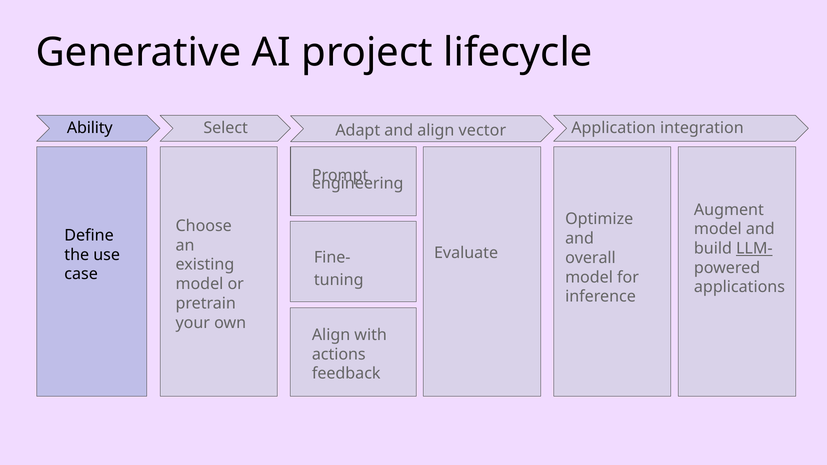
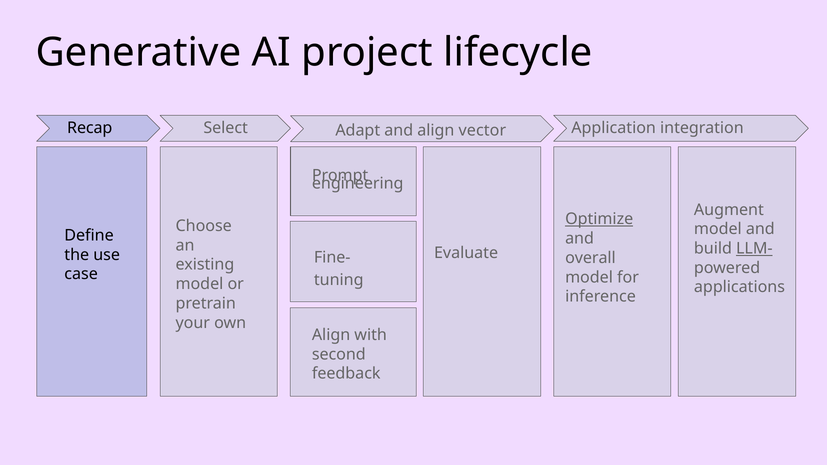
Ability: Ability -> Recap
Optimize underline: none -> present
actions: actions -> second
